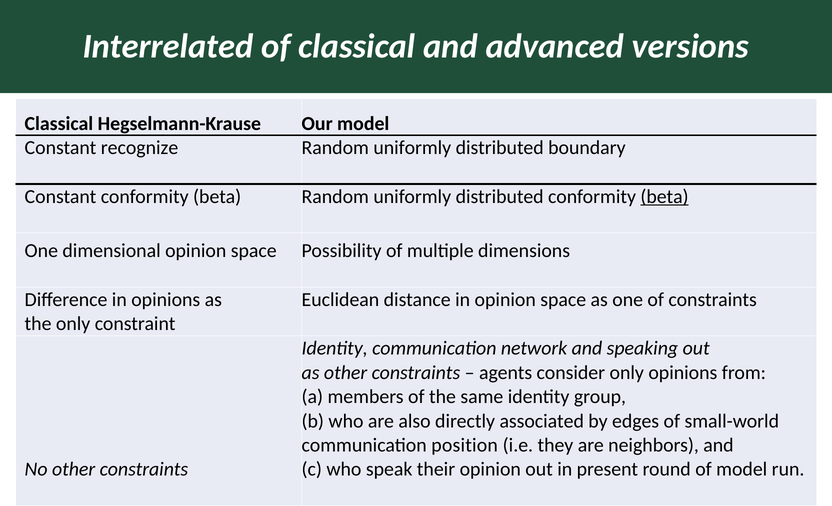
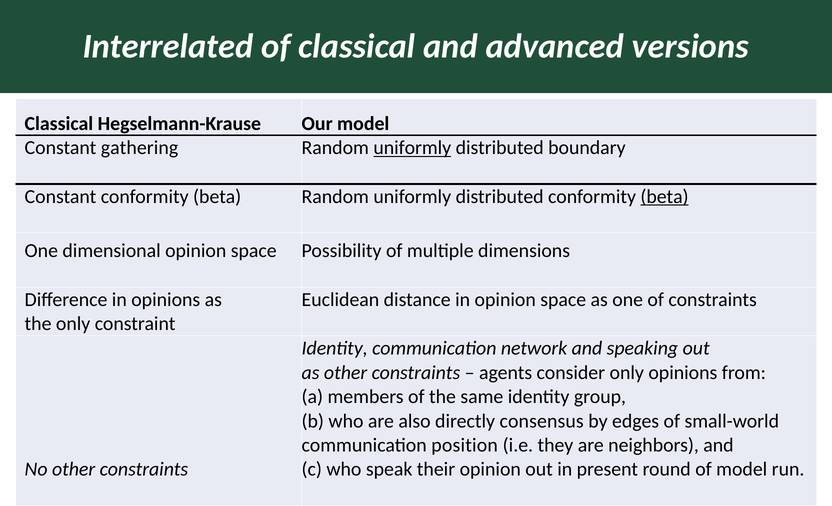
recognize: recognize -> gathering
uniformly at (412, 148) underline: none -> present
associated: associated -> consensus
